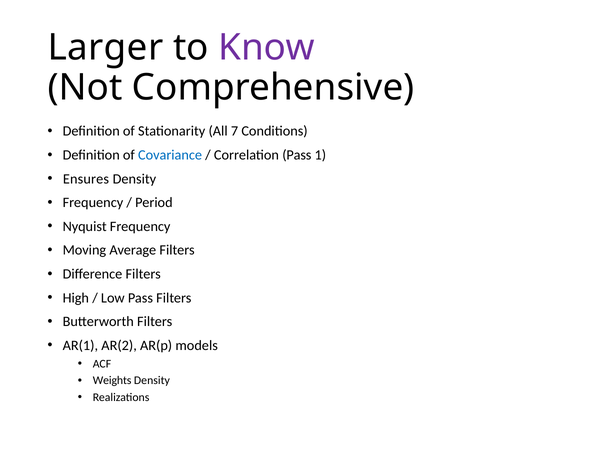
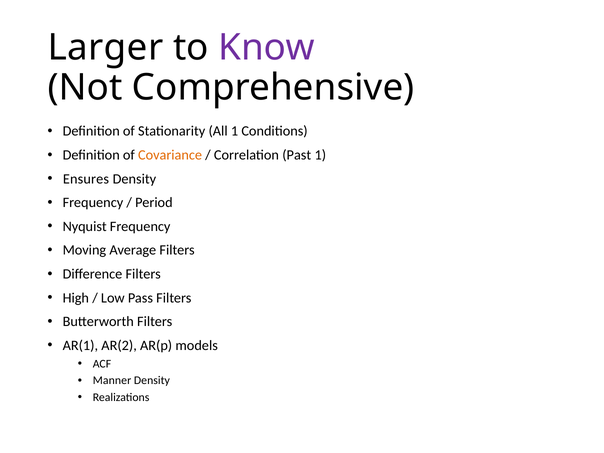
All 7: 7 -> 1
Covariance colour: blue -> orange
Correlation Pass: Pass -> Past
Weights: Weights -> Manner
